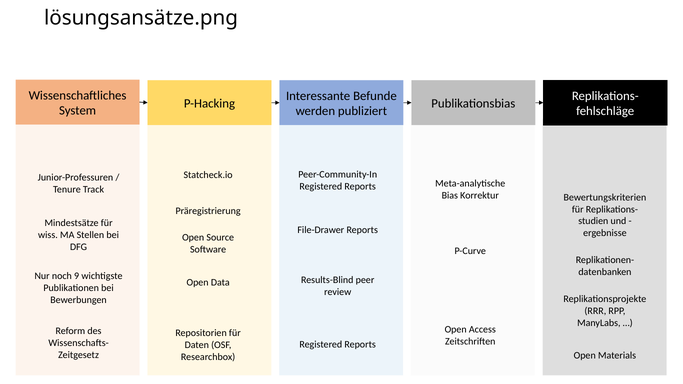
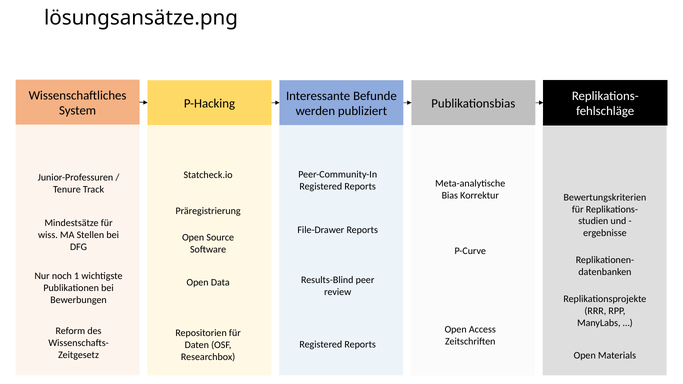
9: 9 -> 1
